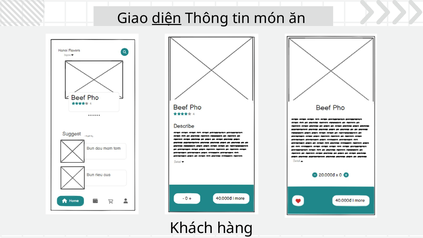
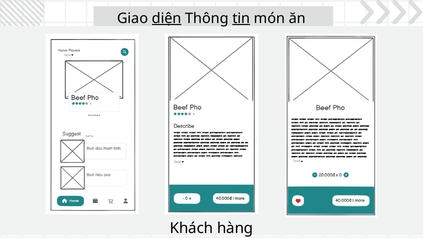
tin underline: none -> present
